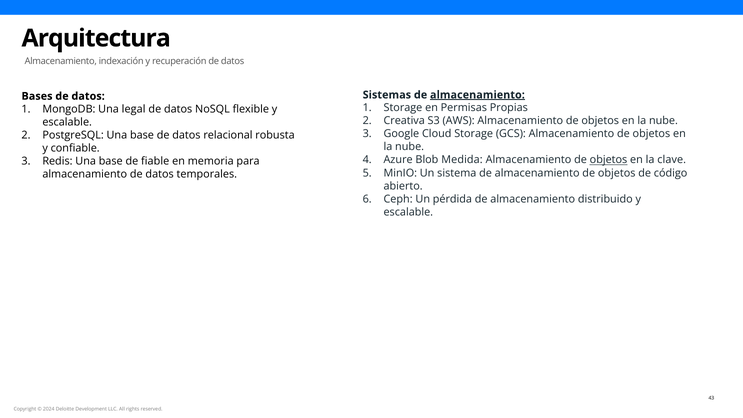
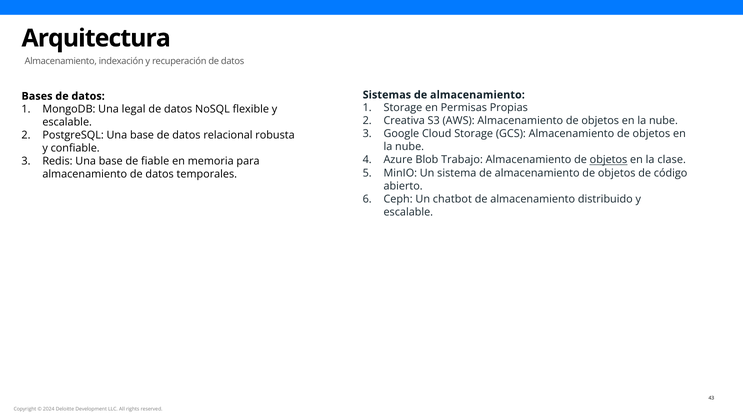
almacenamiento at (477, 95) underline: present -> none
Medida: Medida -> Trabajo
clave: clave -> clase
pérdida: pérdida -> chatbot
